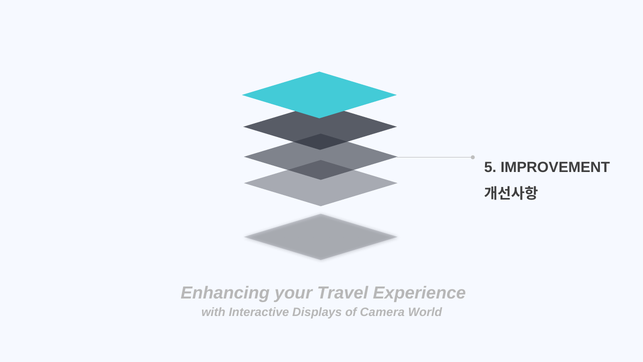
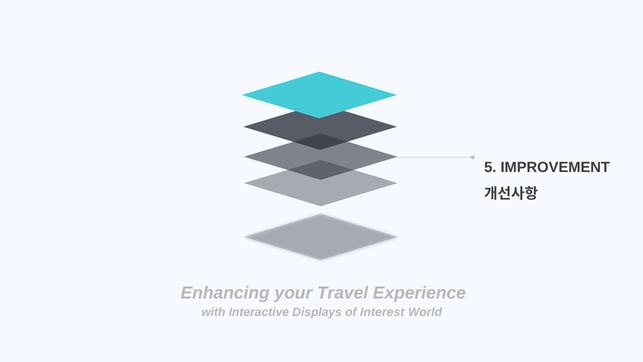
Camera: Camera -> Interest
